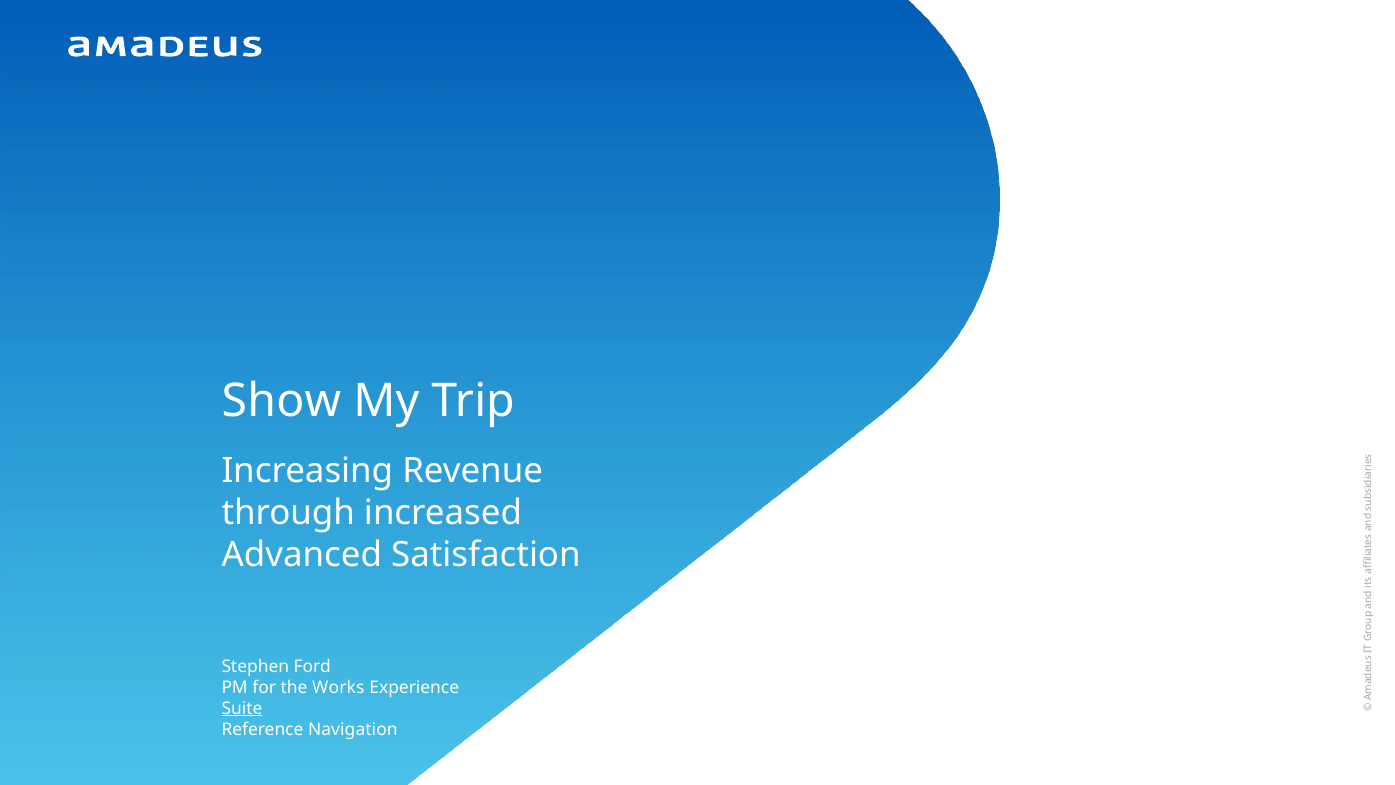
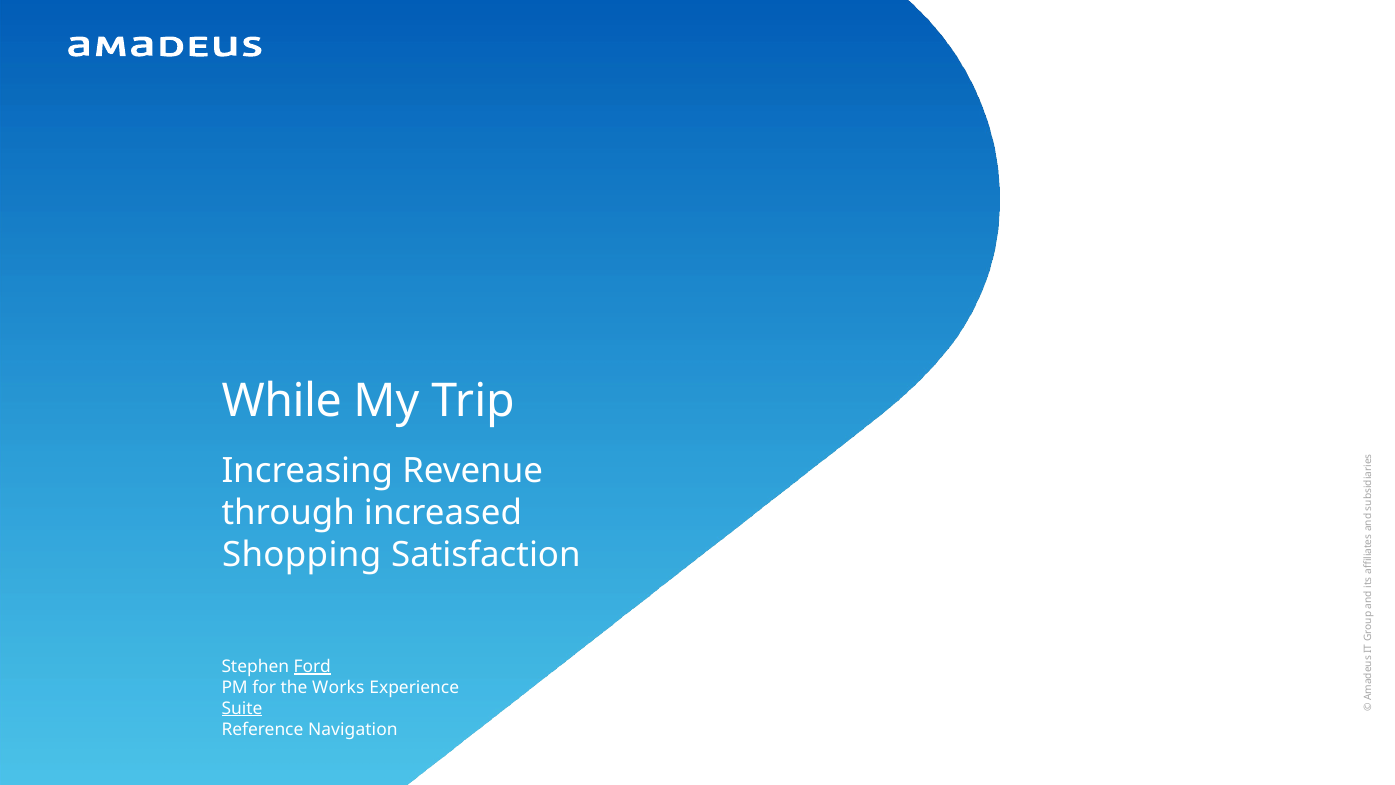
Show: Show -> While
Advanced: Advanced -> Shopping
Ford underline: none -> present
